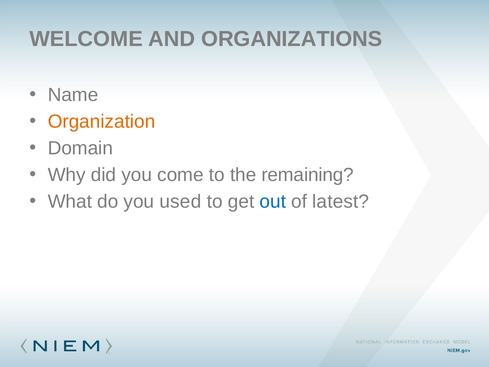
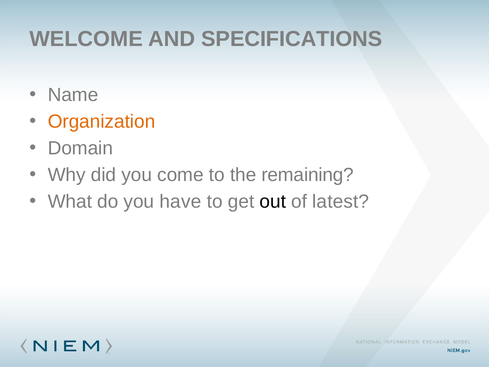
ORGANIZATIONS: ORGANIZATIONS -> SPECIFICATIONS
used: used -> have
out colour: blue -> black
